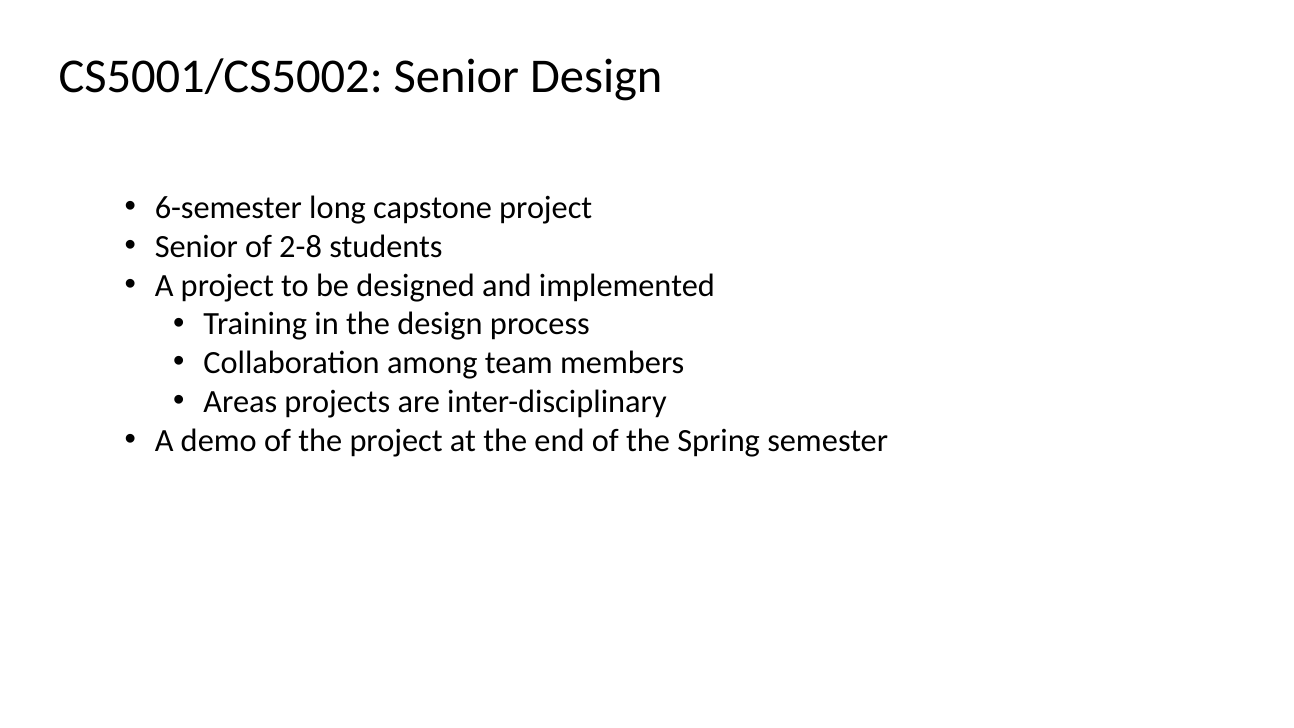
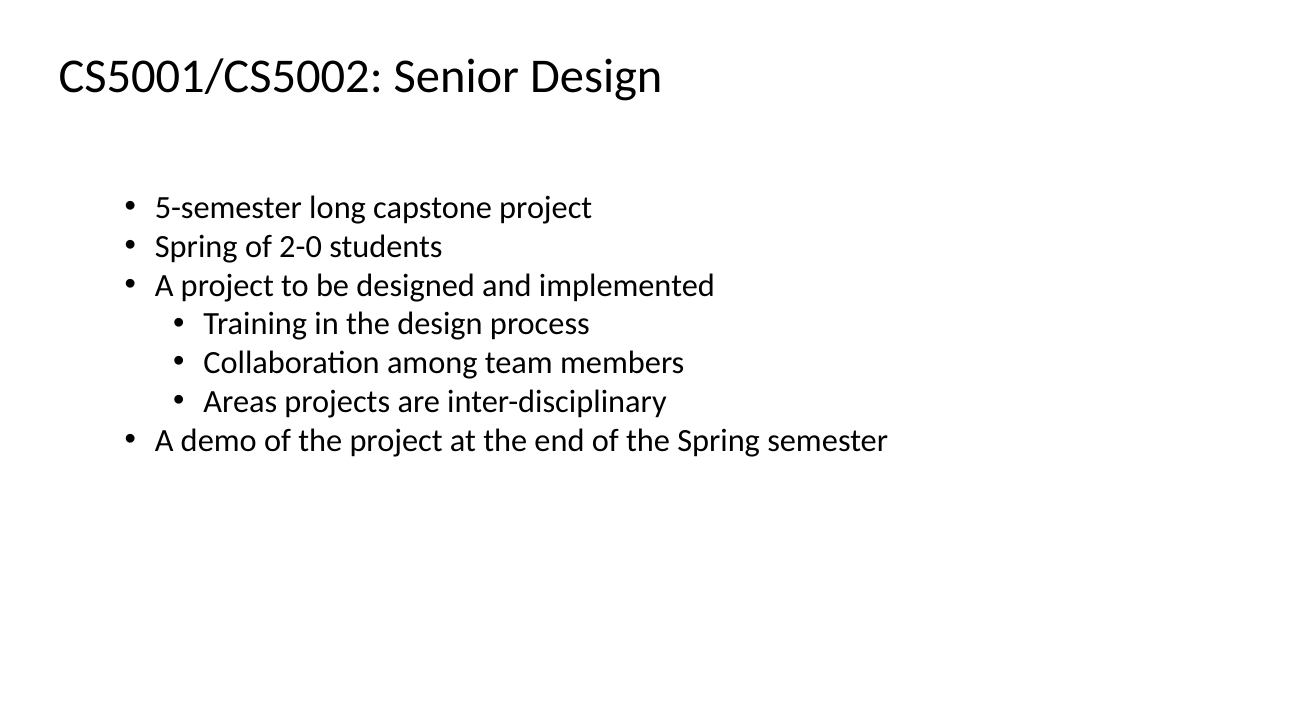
6-semester: 6-semester -> 5-semester
Senior at (196, 247): Senior -> Spring
2-8: 2-8 -> 2-0
